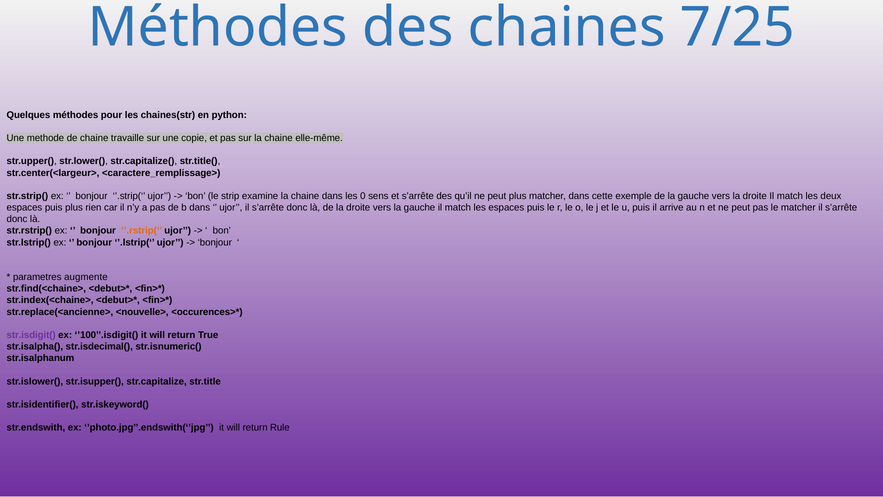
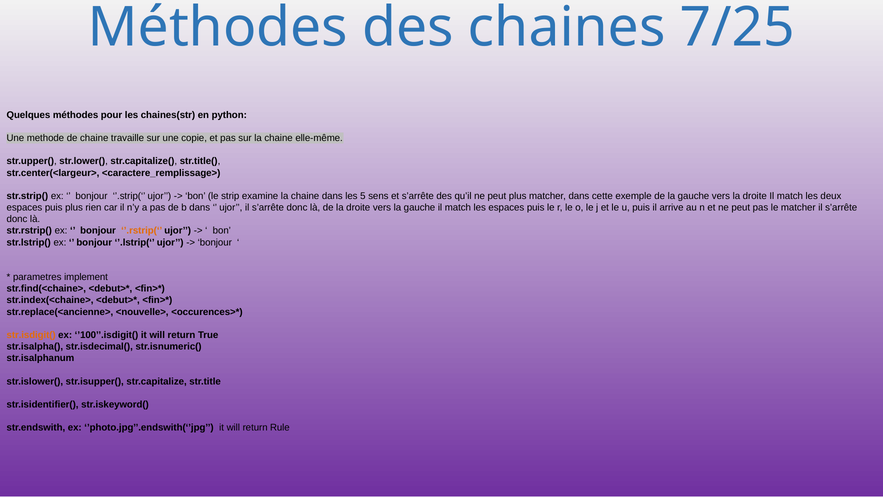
0: 0 -> 5
augmente: augmente -> implement
str.isdigit( colour: purple -> orange
